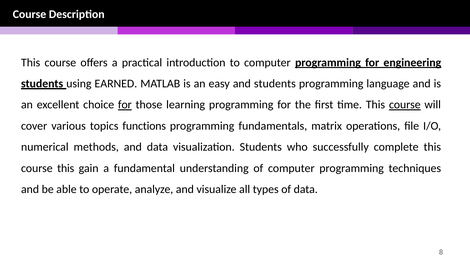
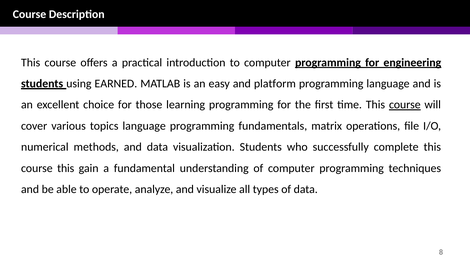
and students: students -> platform
for at (125, 105) underline: present -> none
topics functions: functions -> language
